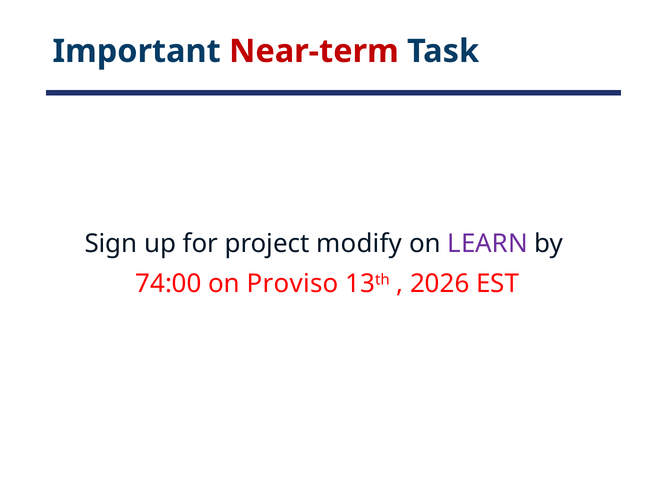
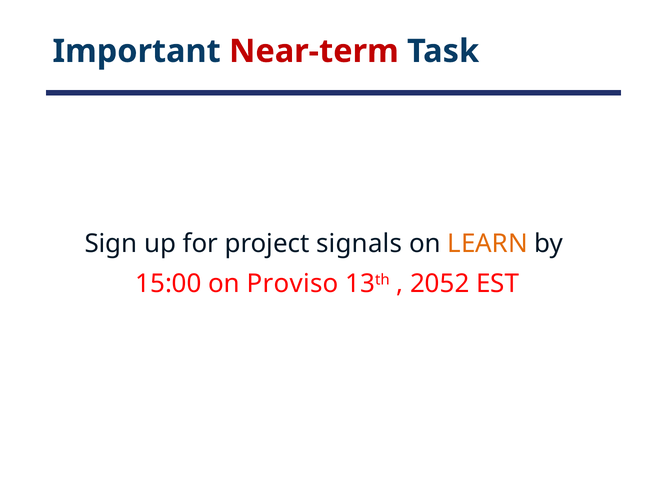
modify: modify -> signals
LEARN colour: purple -> orange
74:00: 74:00 -> 15:00
2026: 2026 -> 2052
